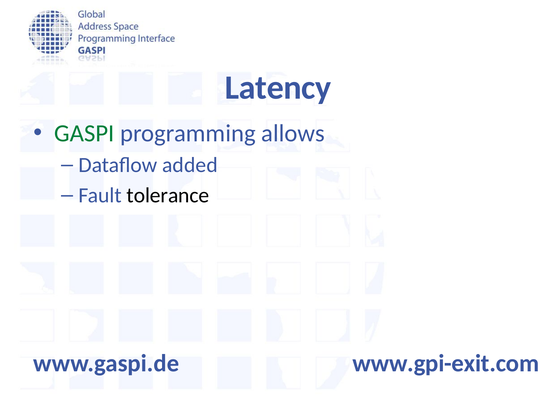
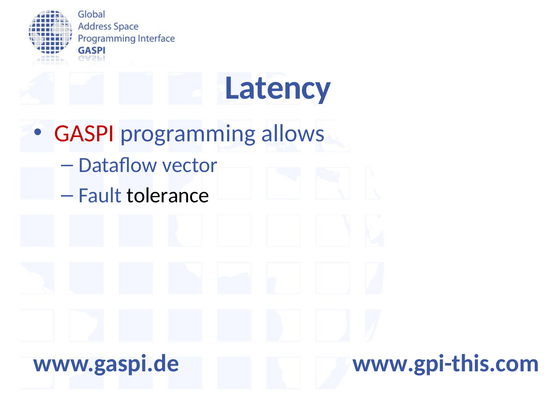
GASPI colour: green -> red
added: added -> vector
www.gpi-exit.com: www.gpi-exit.com -> www.gpi-this.com
